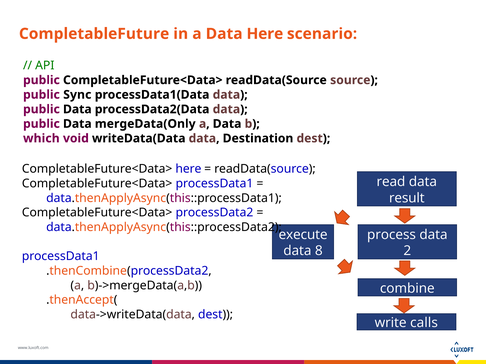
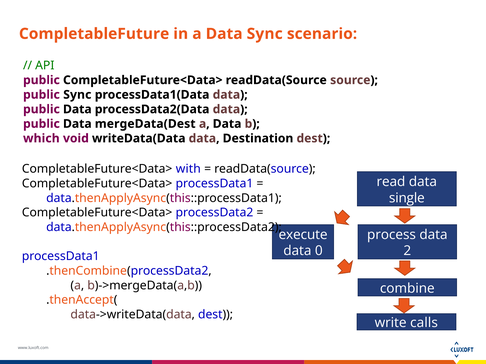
Data Here: Here -> Sync
mergeData(Only: mergeData(Only -> mergeData(Dest
CompletableFuture<Data> here: here -> with
result: result -> single
8: 8 -> 0
